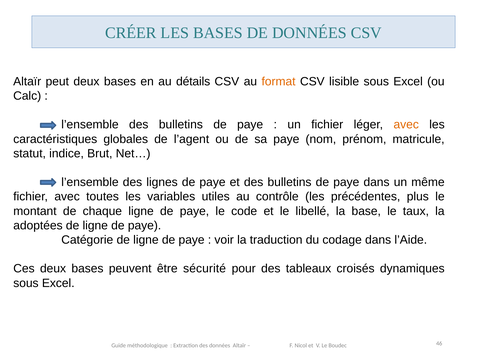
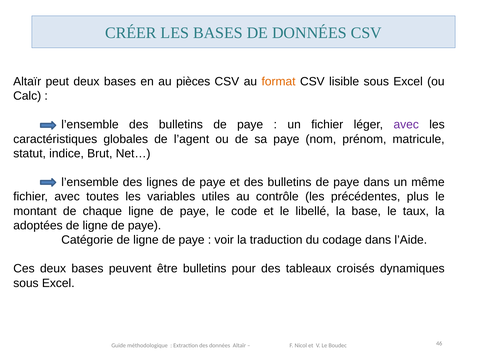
détails: détails -> pièces
avec at (406, 125) colour: orange -> purple
être sécurité: sécurité -> bulletins
